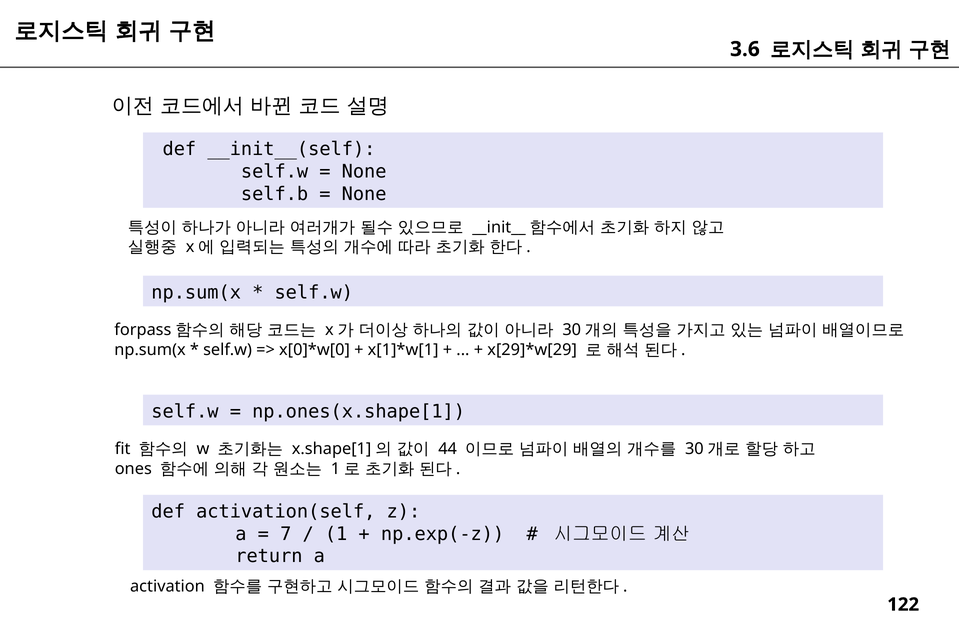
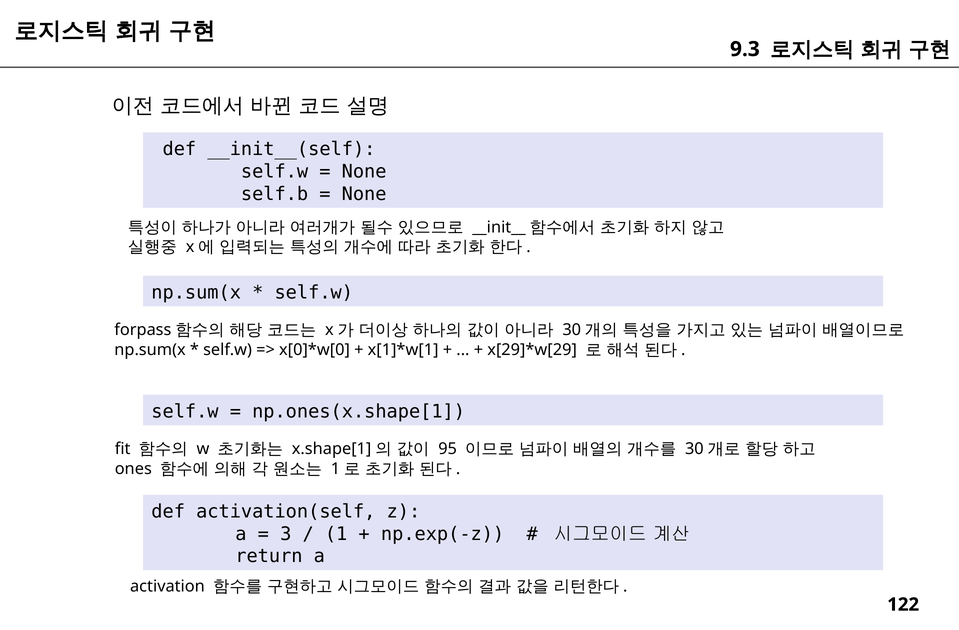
3.6: 3.6 -> 9.3
44: 44 -> 95
7: 7 -> 3
